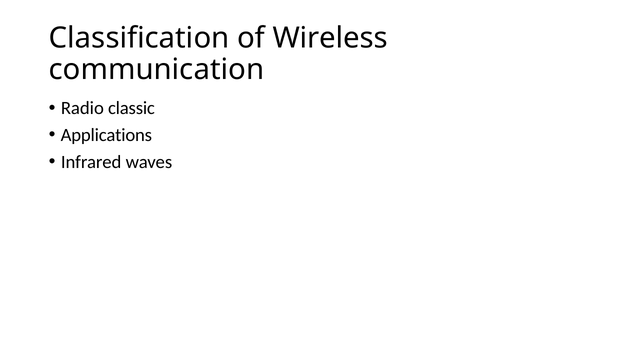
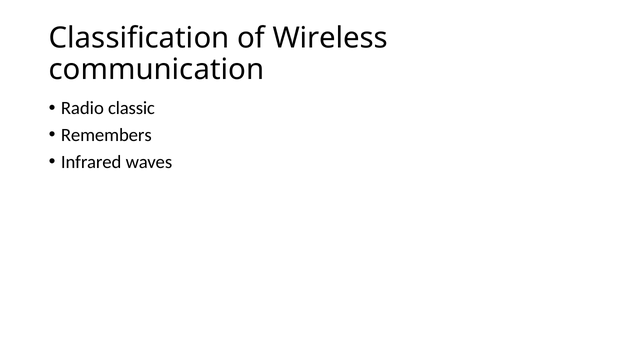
Applications: Applications -> Remembers
